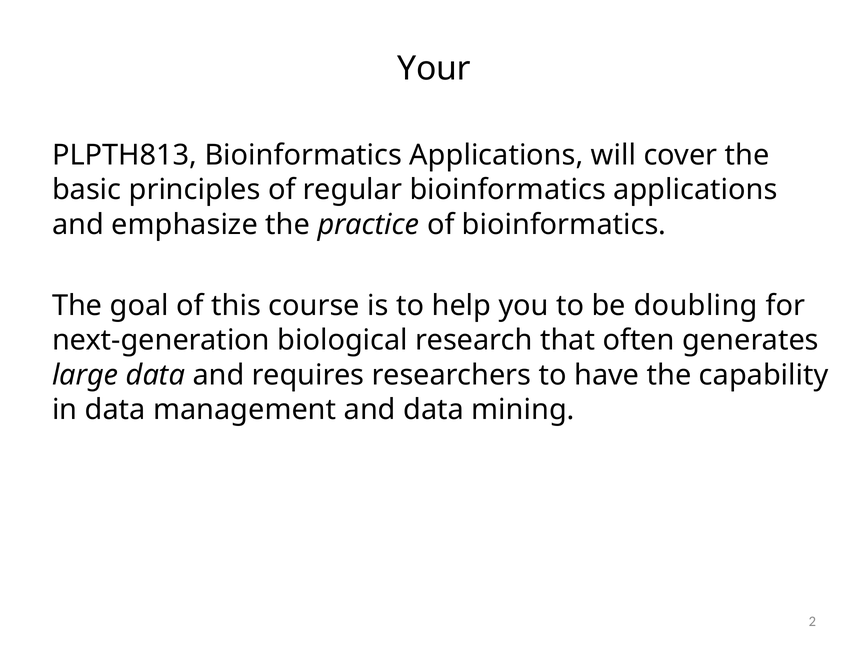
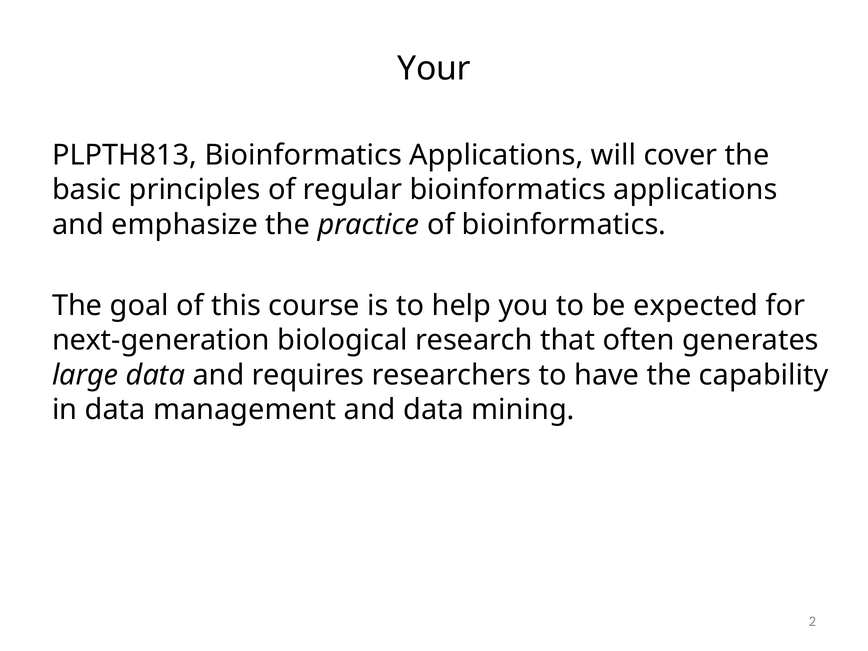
doubling: doubling -> expected
